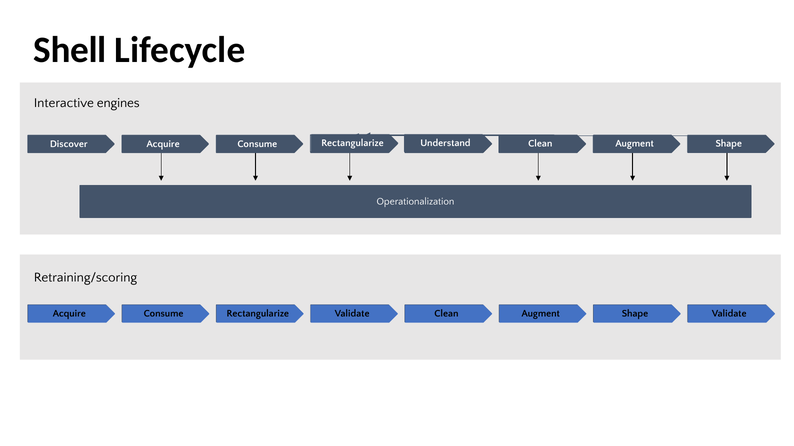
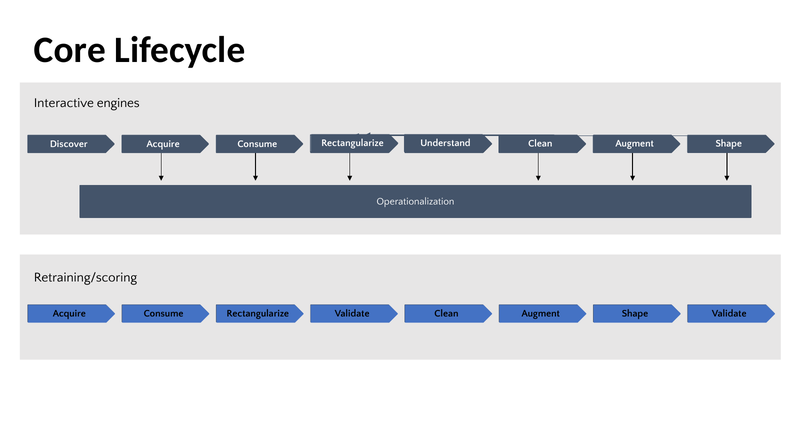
Shell: Shell -> Core
